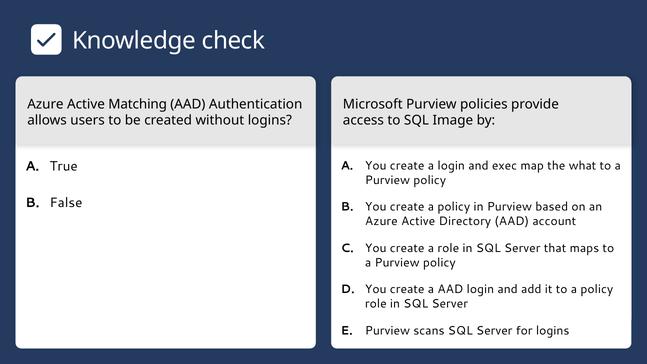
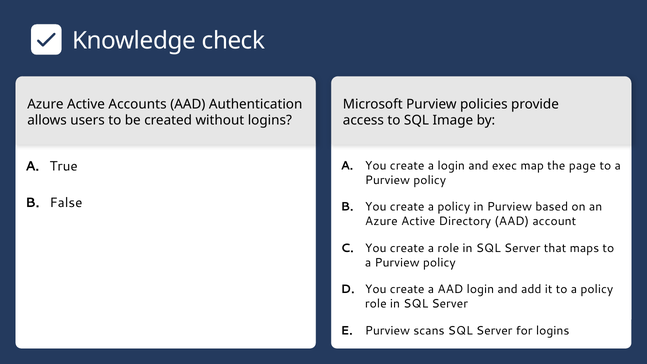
Matching: Matching -> Accounts
what: what -> page
